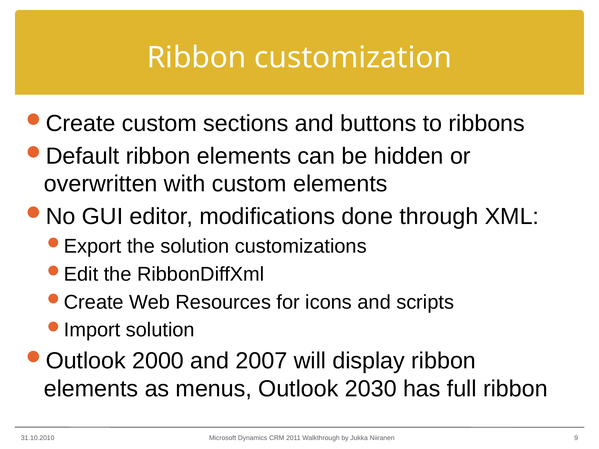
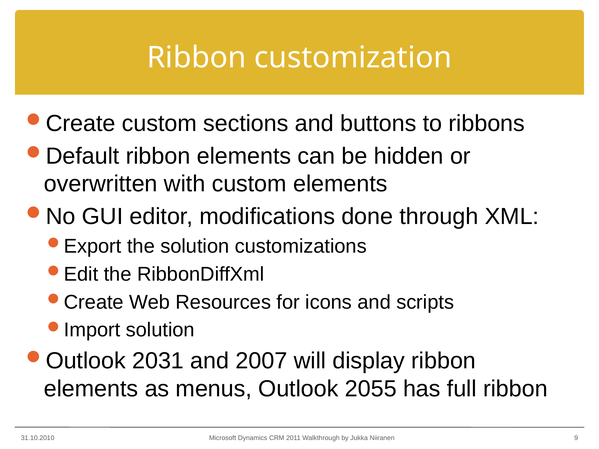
2000: 2000 -> 2031
2030: 2030 -> 2055
